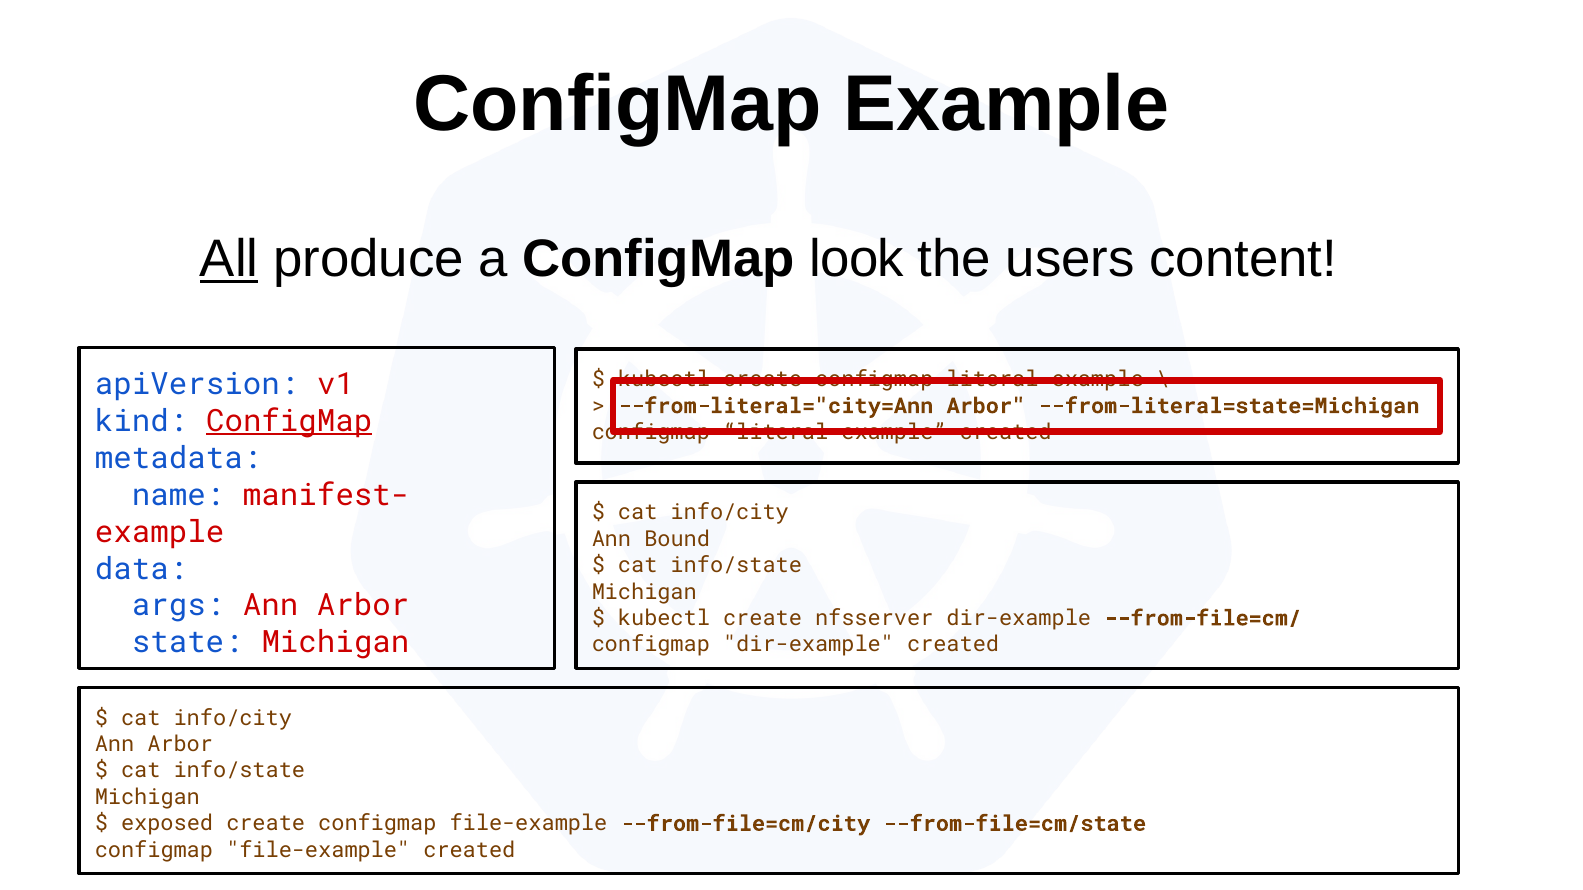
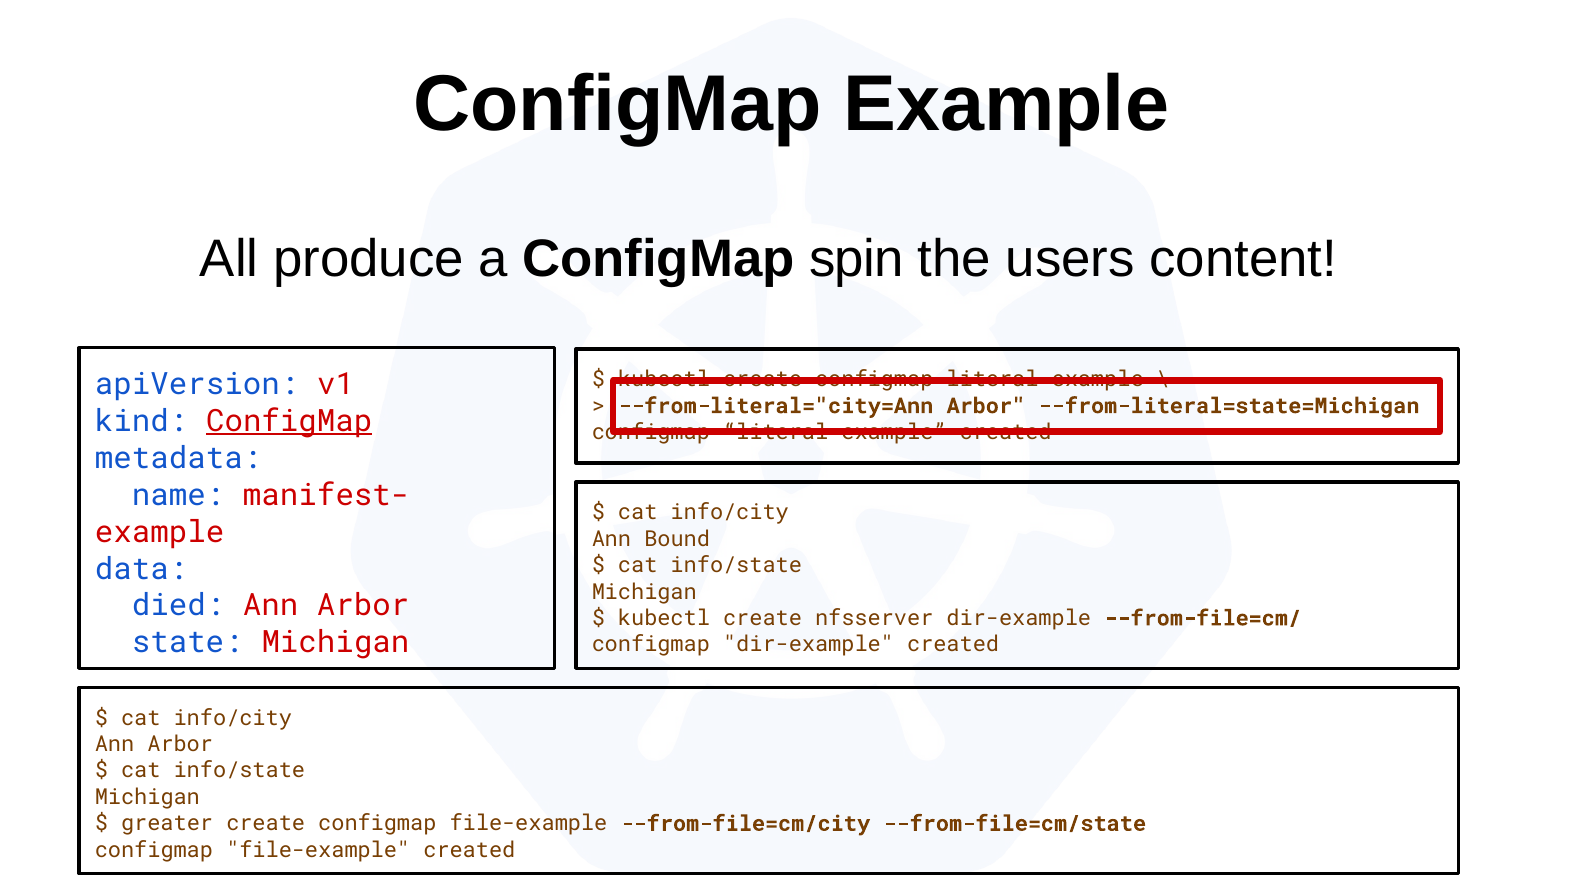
All underline: present -> none
look: look -> spin
args: args -> died
exposed: exposed -> greater
